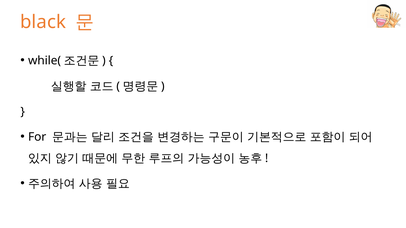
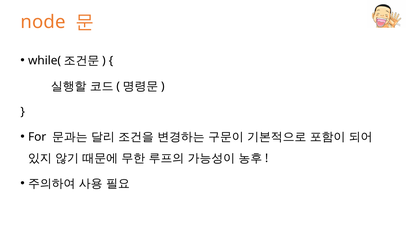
black: black -> node
